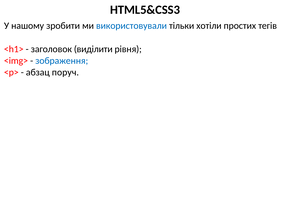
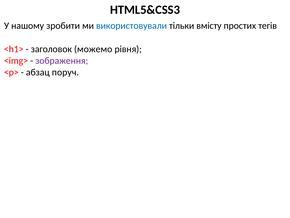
хотіли: хотіли -> вмісту
виділити: виділити -> можемо
зображення colour: blue -> purple
